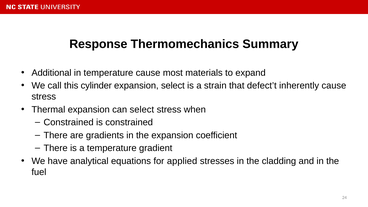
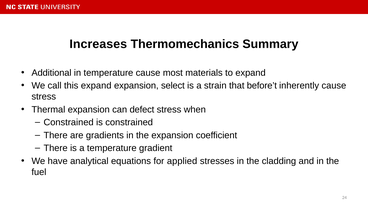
Response: Response -> Increases
this cylinder: cylinder -> expand
defect’t: defect’t -> before’t
can select: select -> defect
